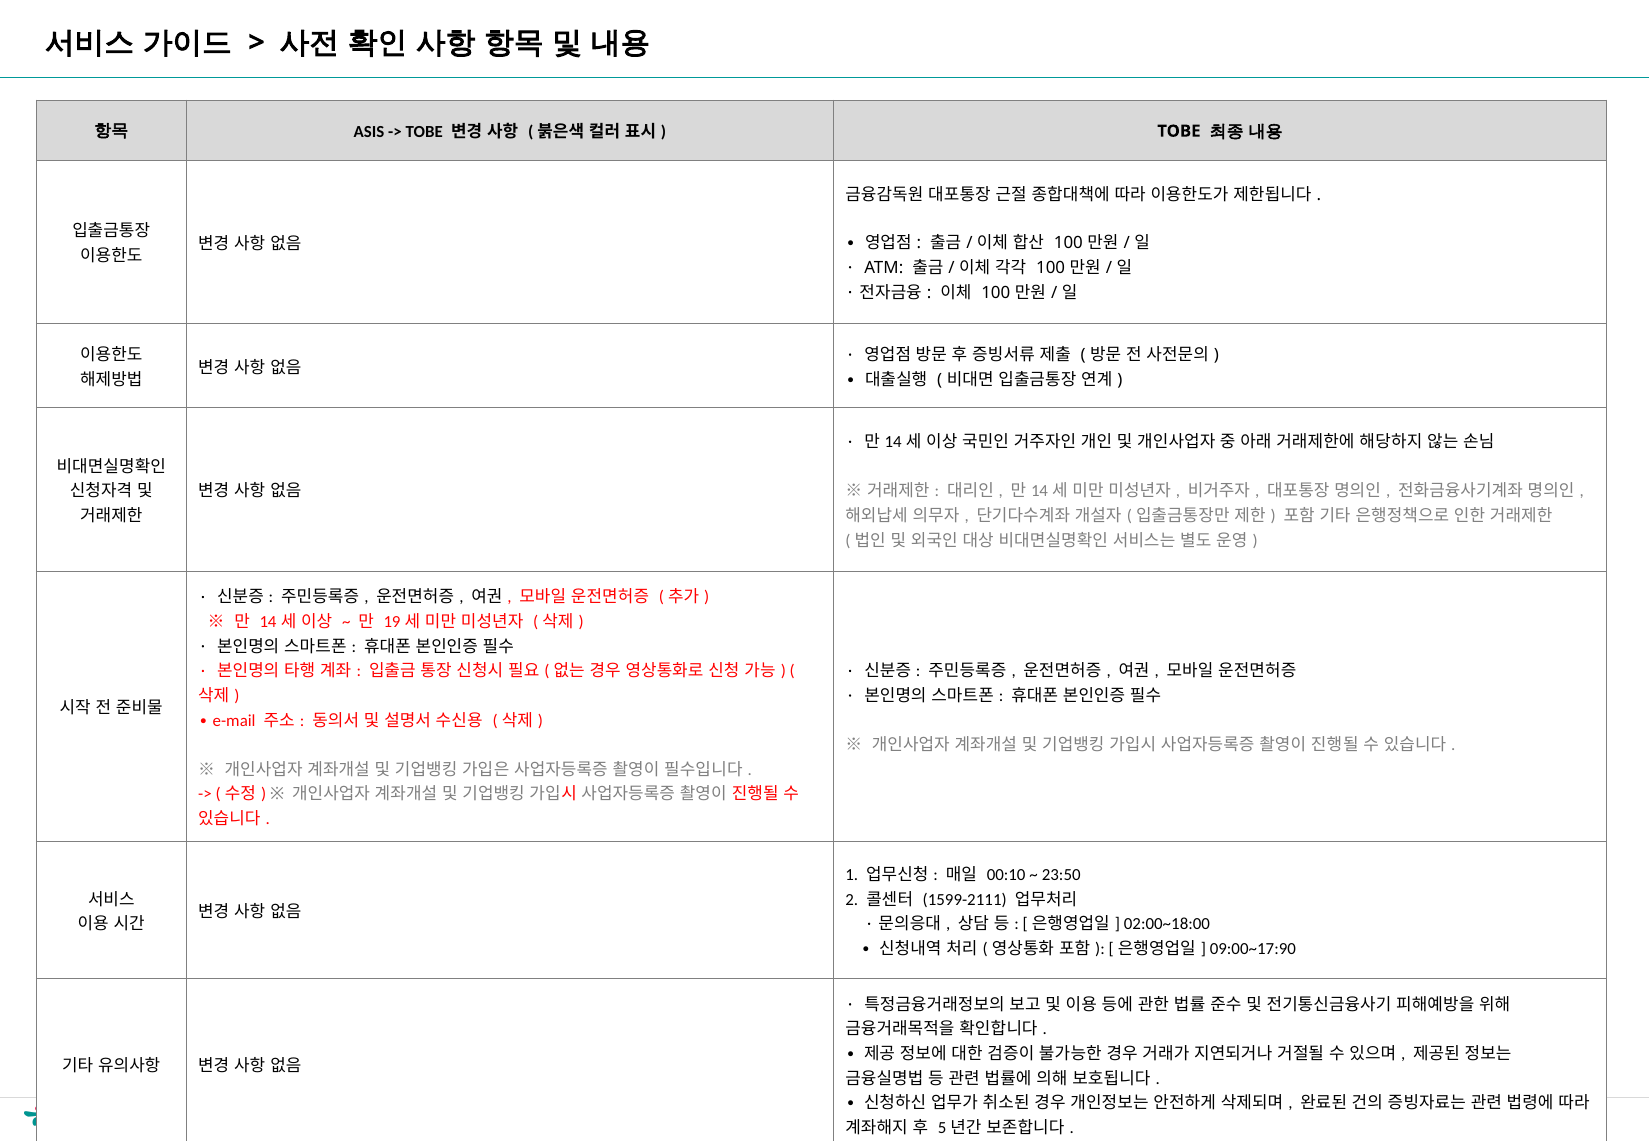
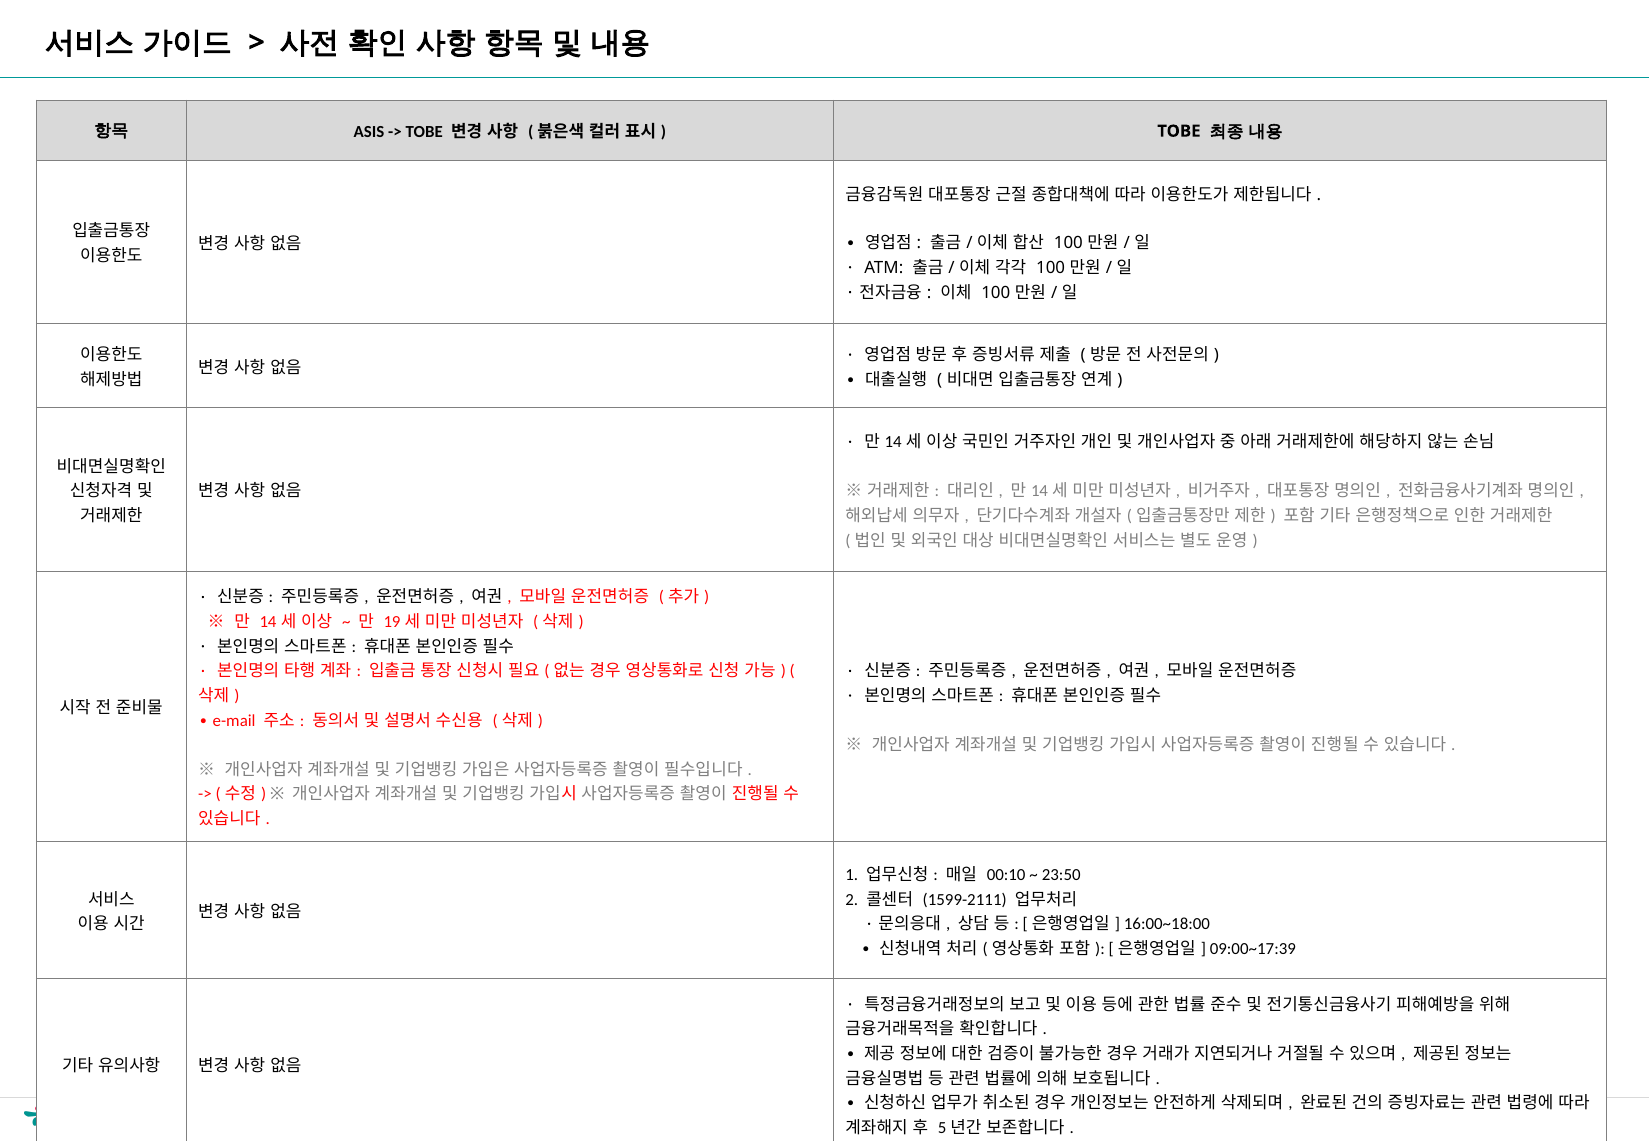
02:00~18:00: 02:00~18:00 -> 16:00~18:00
09:00~17:90: 09:00~17:90 -> 09:00~17:39
